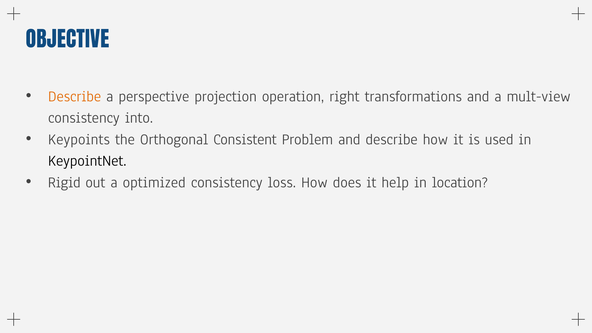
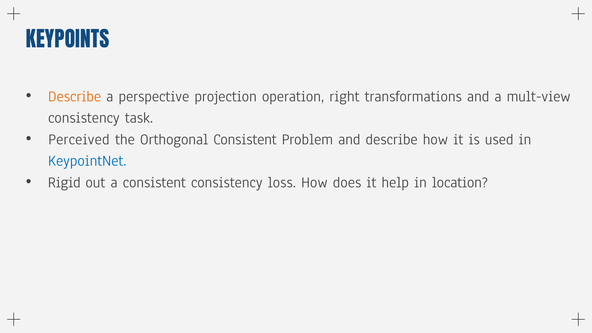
OBJECTIVE: OBJECTIVE -> KEYPOINTS
into: into -> task
Keypoints: Keypoints -> Perceived
KeypointNet colour: black -> blue
a optimized: optimized -> consistent
